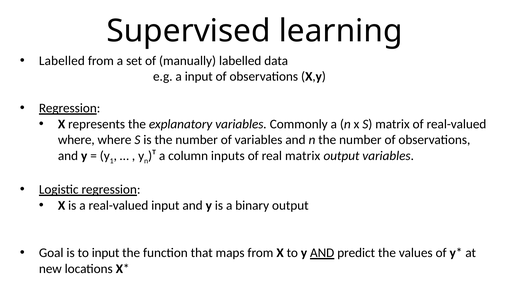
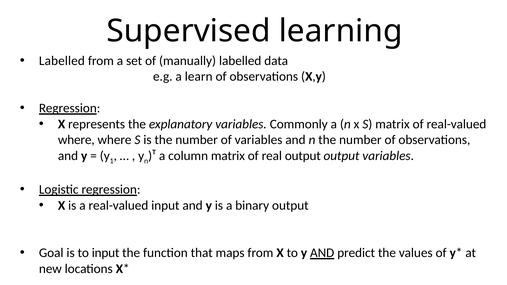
a input: input -> learn
column inputs: inputs -> matrix
real matrix: matrix -> output
